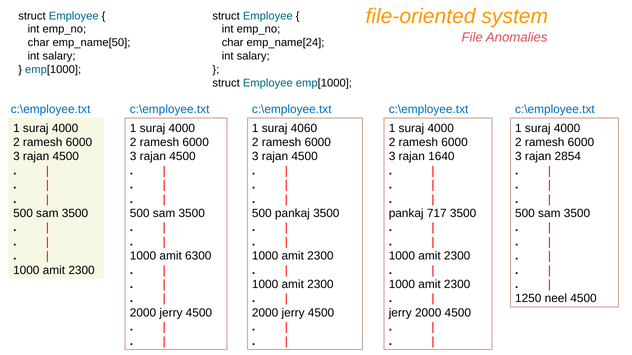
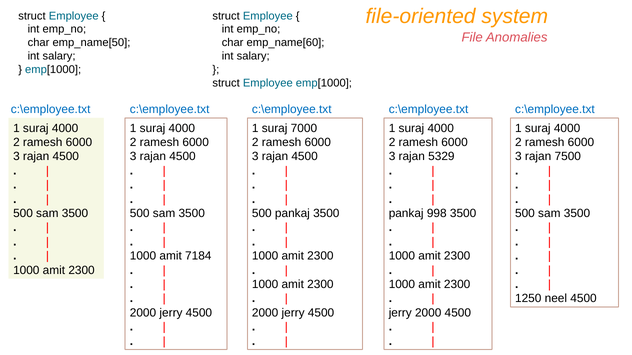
emp_name[24: emp_name[24 -> emp_name[60
4060: 4060 -> 7000
1640: 1640 -> 5329
2854: 2854 -> 7500
717: 717 -> 998
6300: 6300 -> 7184
